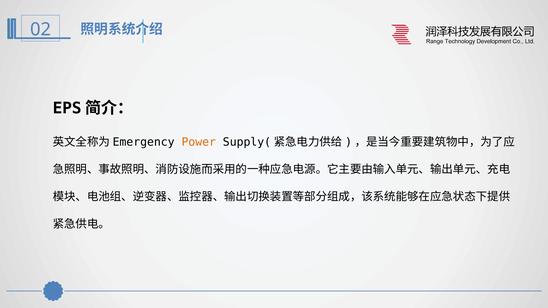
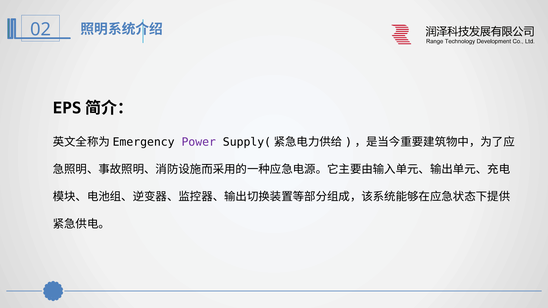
Power colour: orange -> purple
